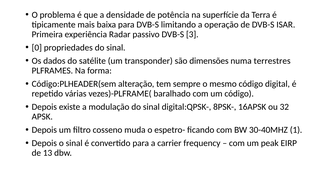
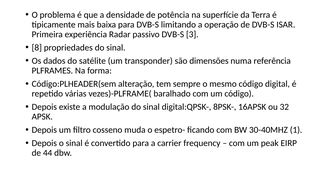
0: 0 -> 8
terrestres: terrestres -> referência
13: 13 -> 44
